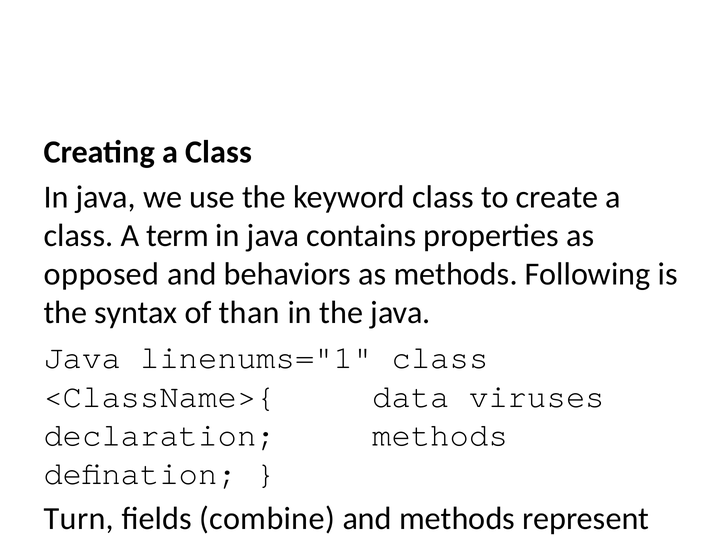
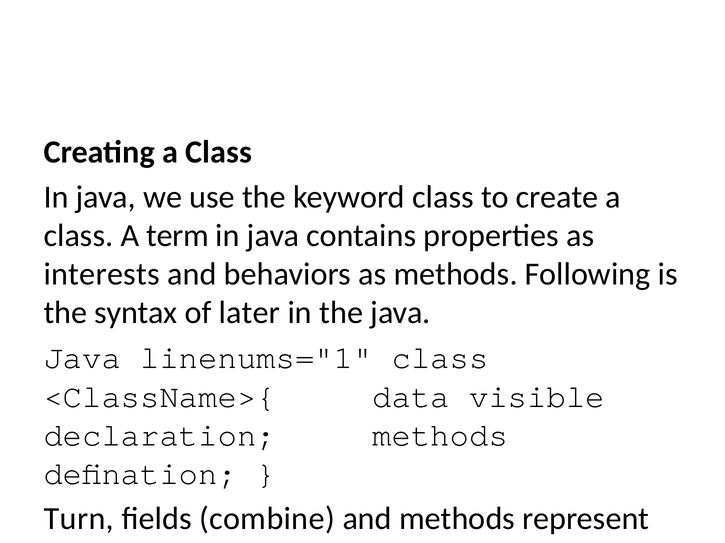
opposed: opposed -> interests
than: than -> later
viruses: viruses -> visible
